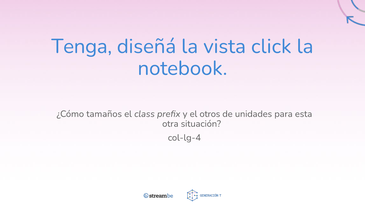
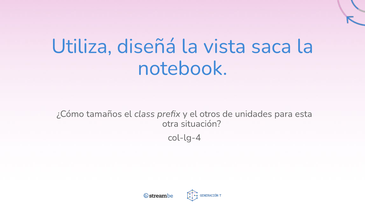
Tenga: Tenga -> Utiliza
click: click -> saca
